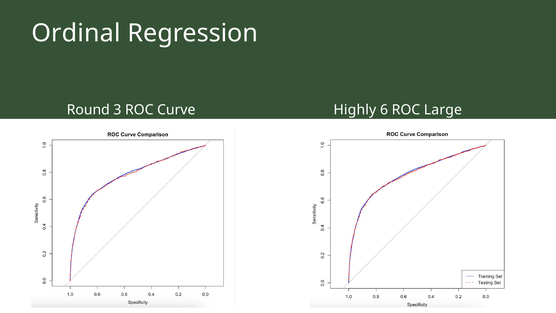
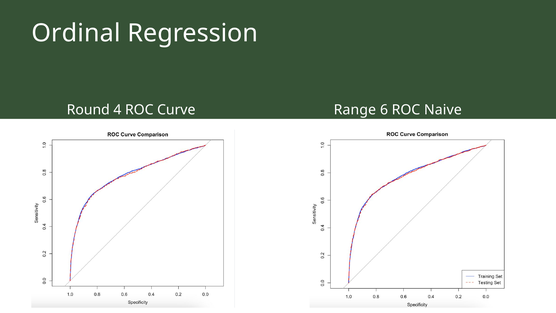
3: 3 -> 4
Highly: Highly -> Range
Large: Large -> Naive
